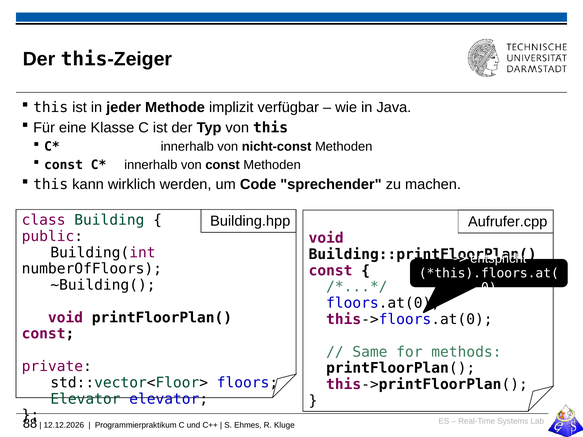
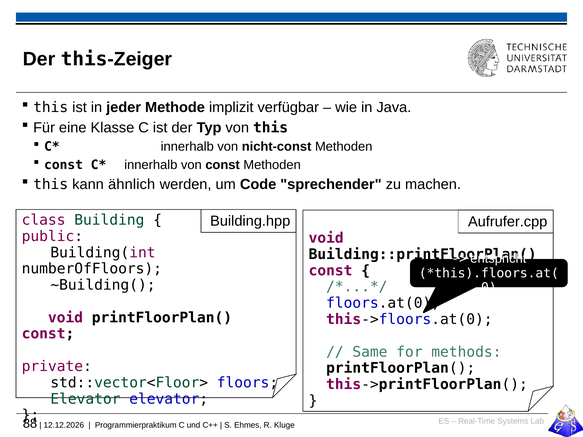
wirklich: wirklich -> ähnlich
